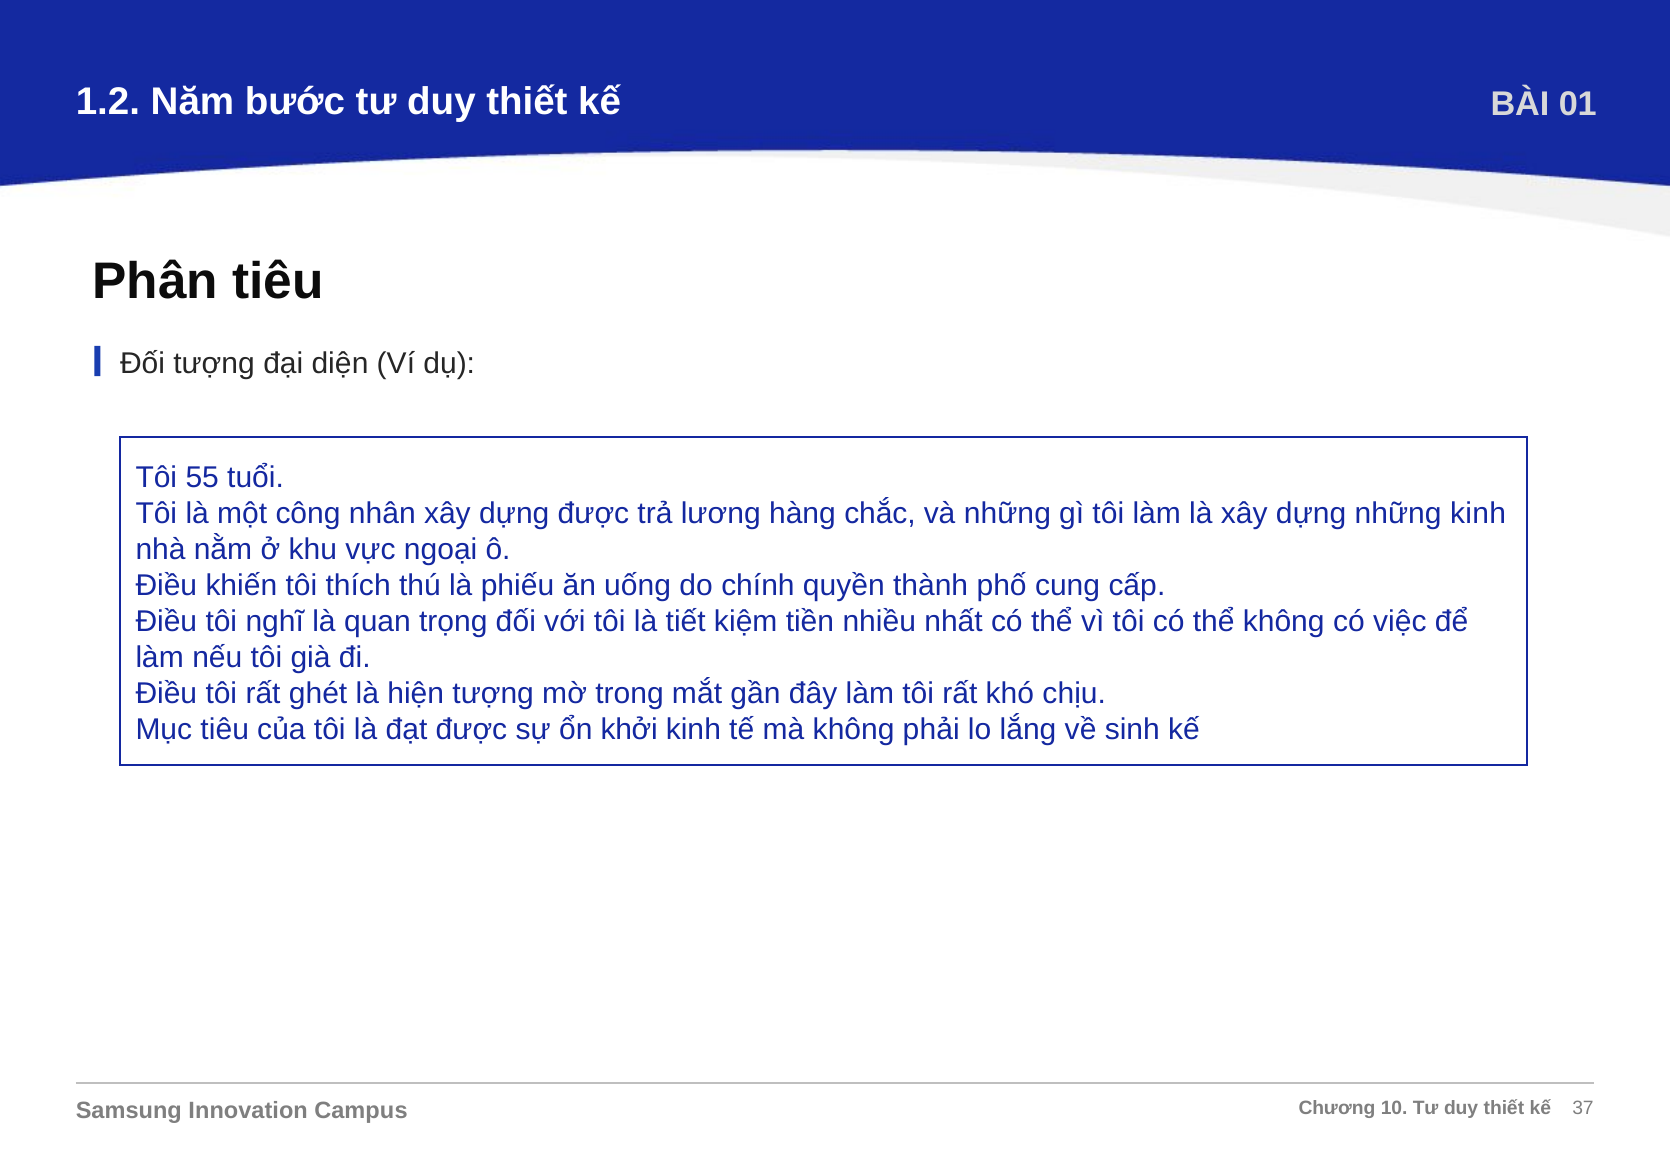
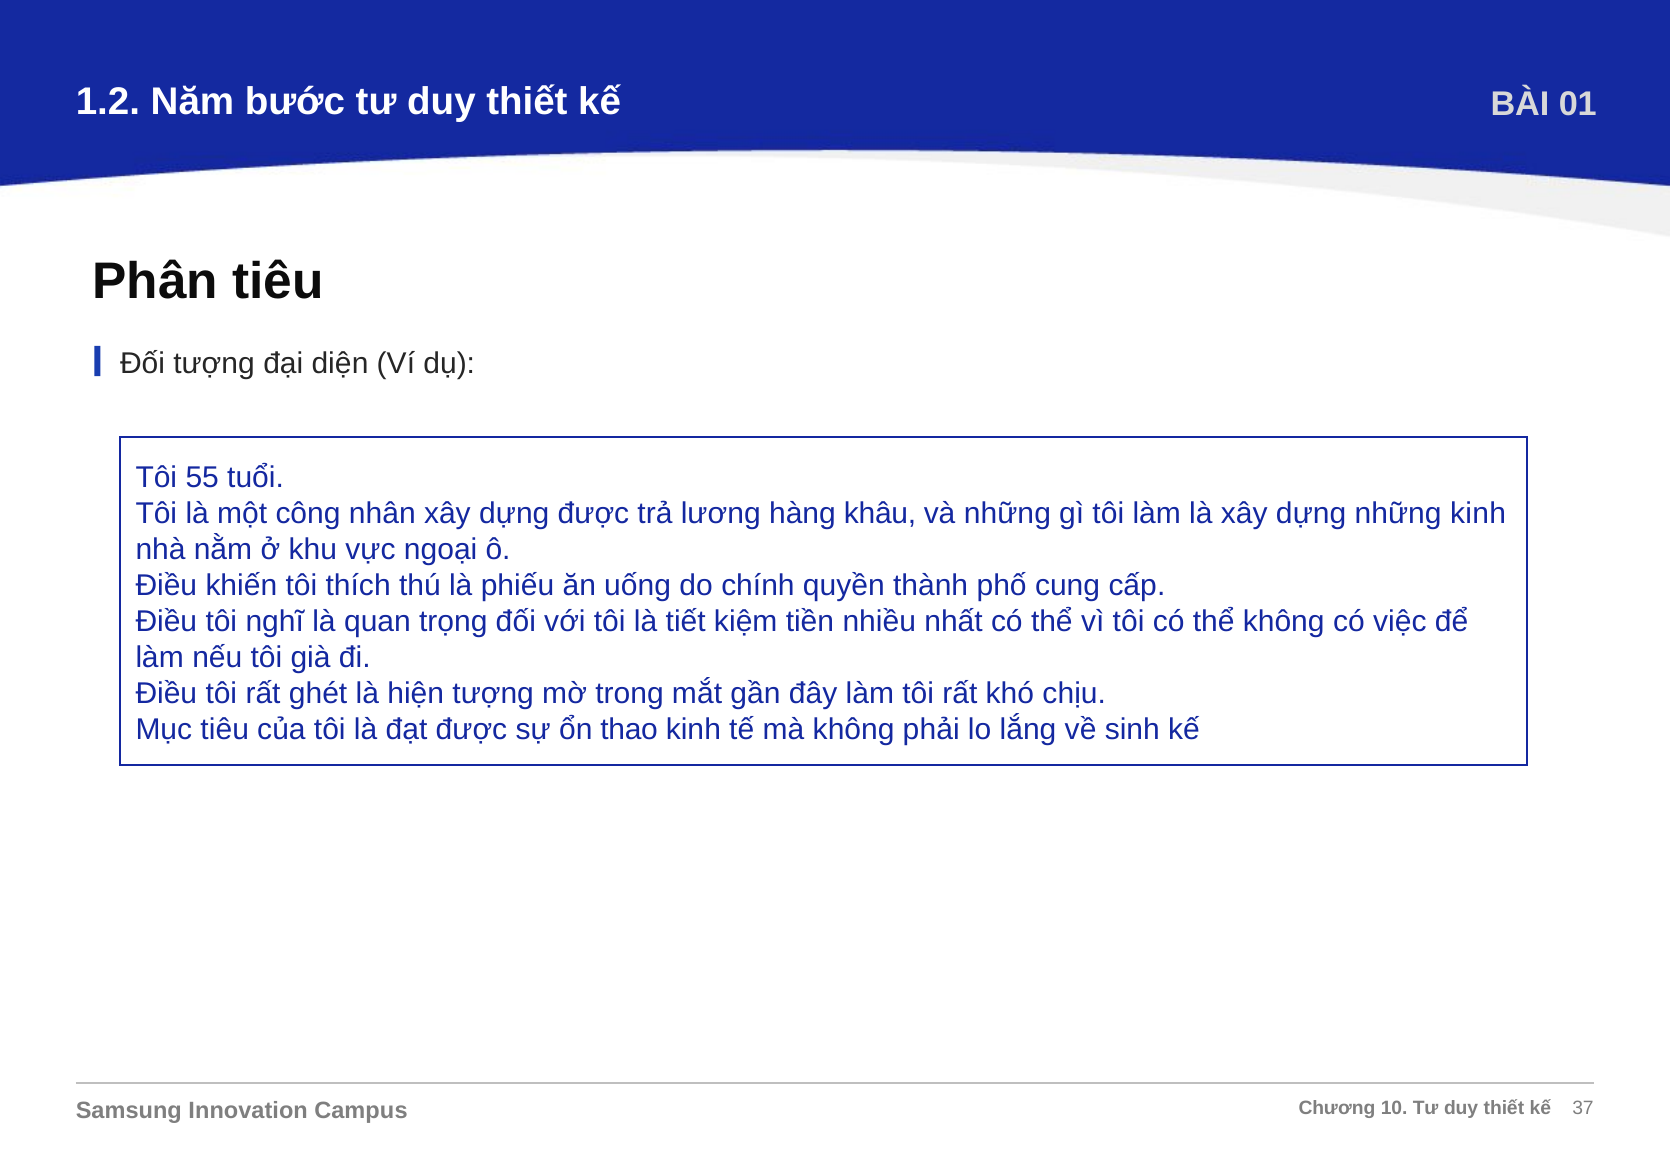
chắc: chắc -> khâu
khởi: khởi -> thao
